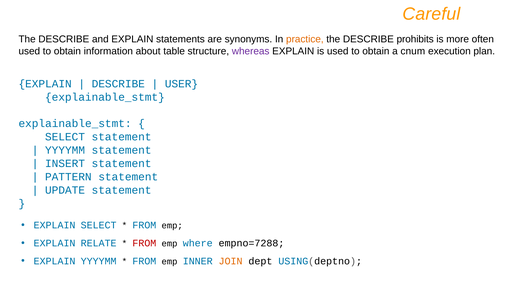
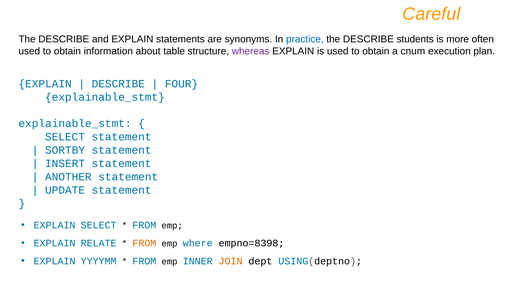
practice colour: orange -> blue
prohibits: prohibits -> students
USER: USER -> FOUR
YYYYMM at (65, 150): YYYYMM -> SORTBY
PATTERN: PATTERN -> ANOTHER
FROM at (144, 243) colour: red -> orange
empno=7288: empno=7288 -> empno=8398
